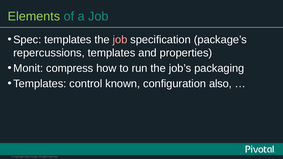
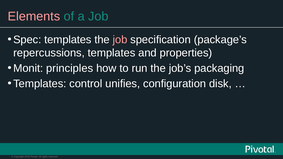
Elements colour: light green -> pink
compress: compress -> principles
known: known -> unifies
also: also -> disk
